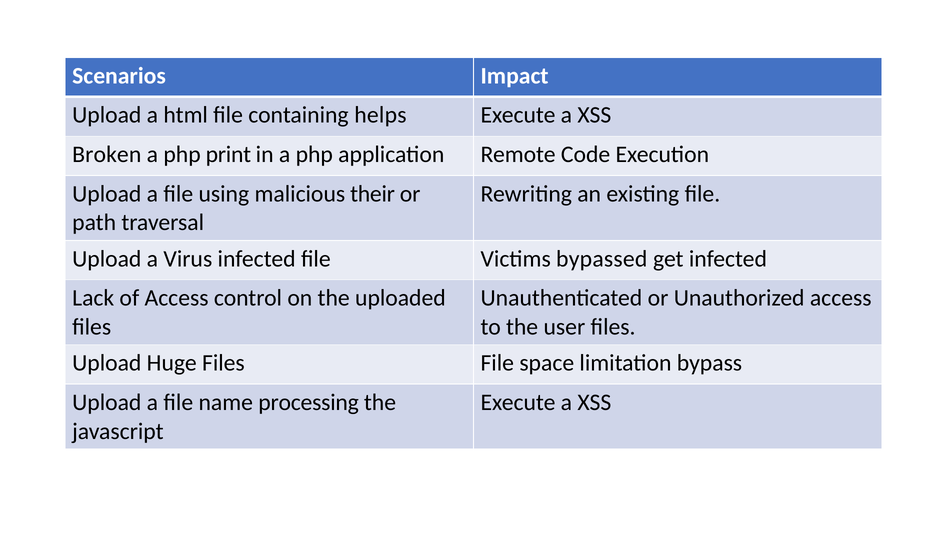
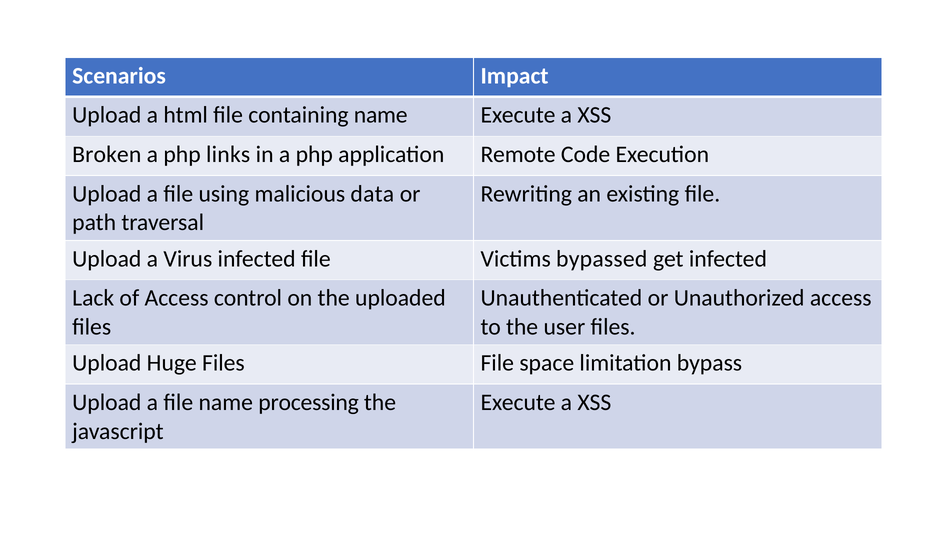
containing helps: helps -> name
print: print -> links
their: their -> data
